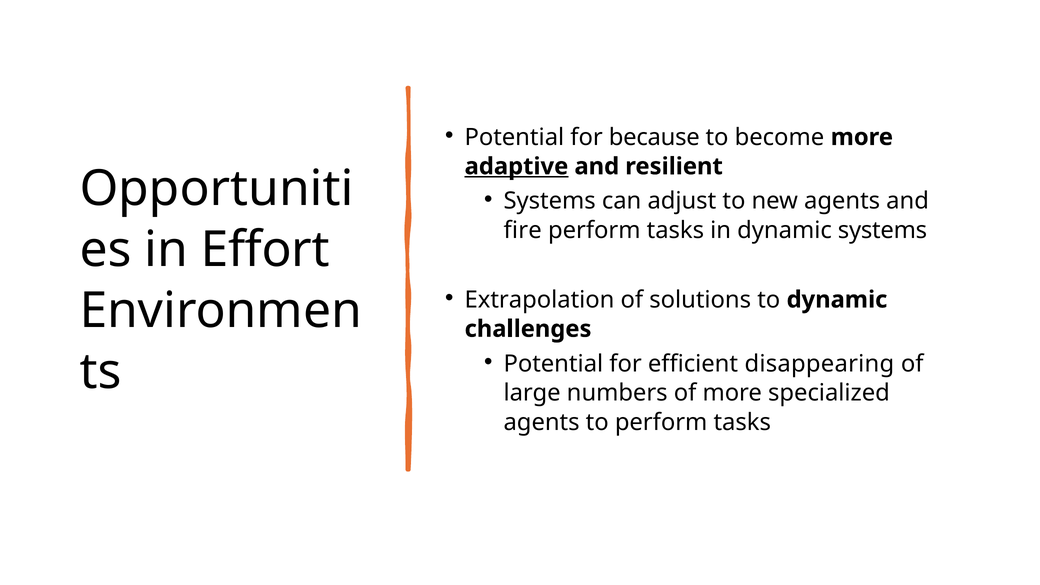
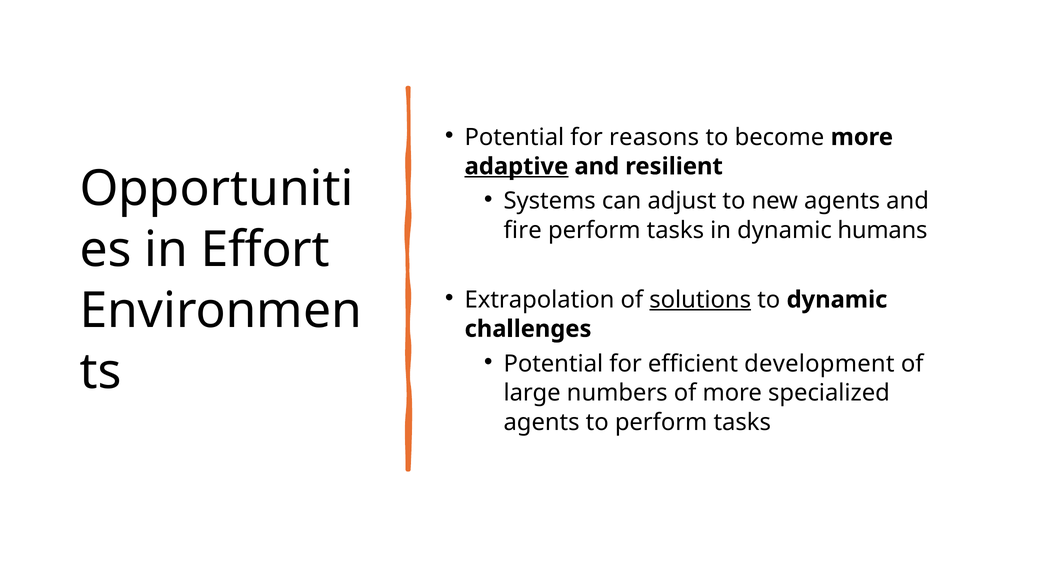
because: because -> reasons
dynamic systems: systems -> humans
solutions underline: none -> present
disappearing: disappearing -> development
